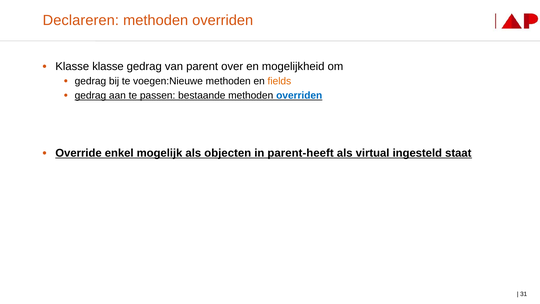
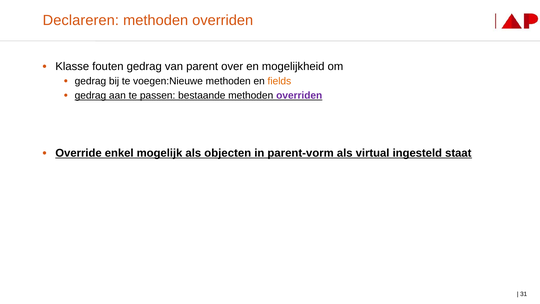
Klasse klasse: klasse -> fouten
overriden at (299, 95) colour: blue -> purple
parent-heeft: parent-heeft -> parent-vorm
